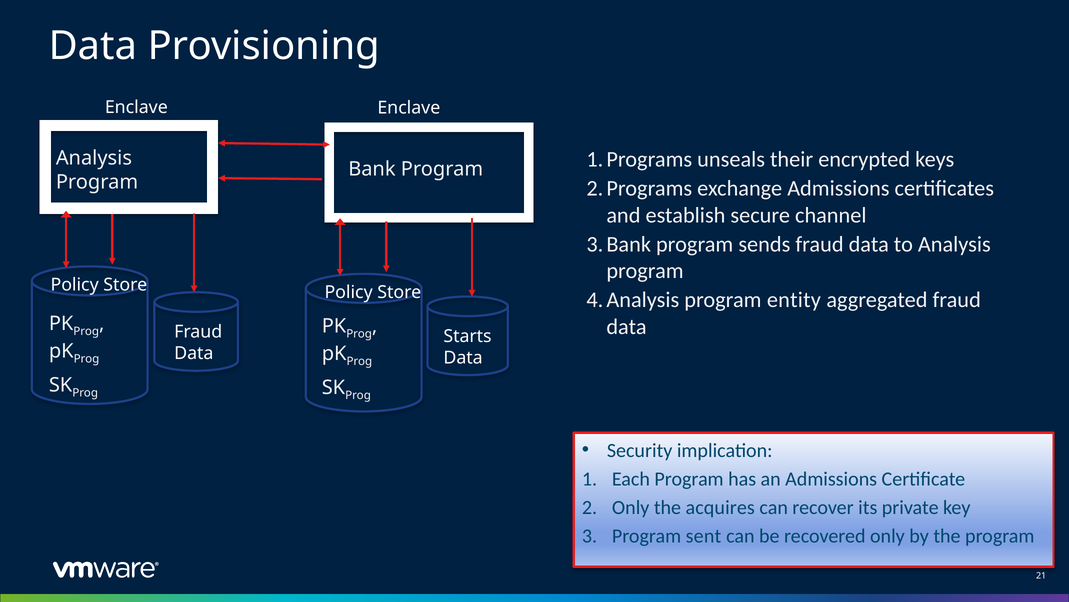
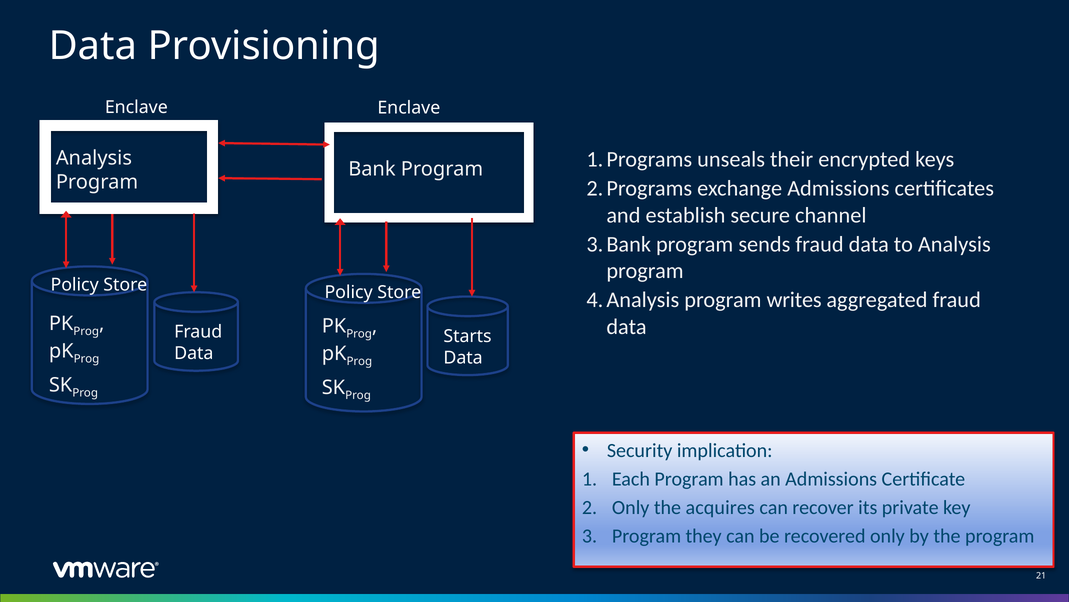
entity: entity -> writes
sent: sent -> they
